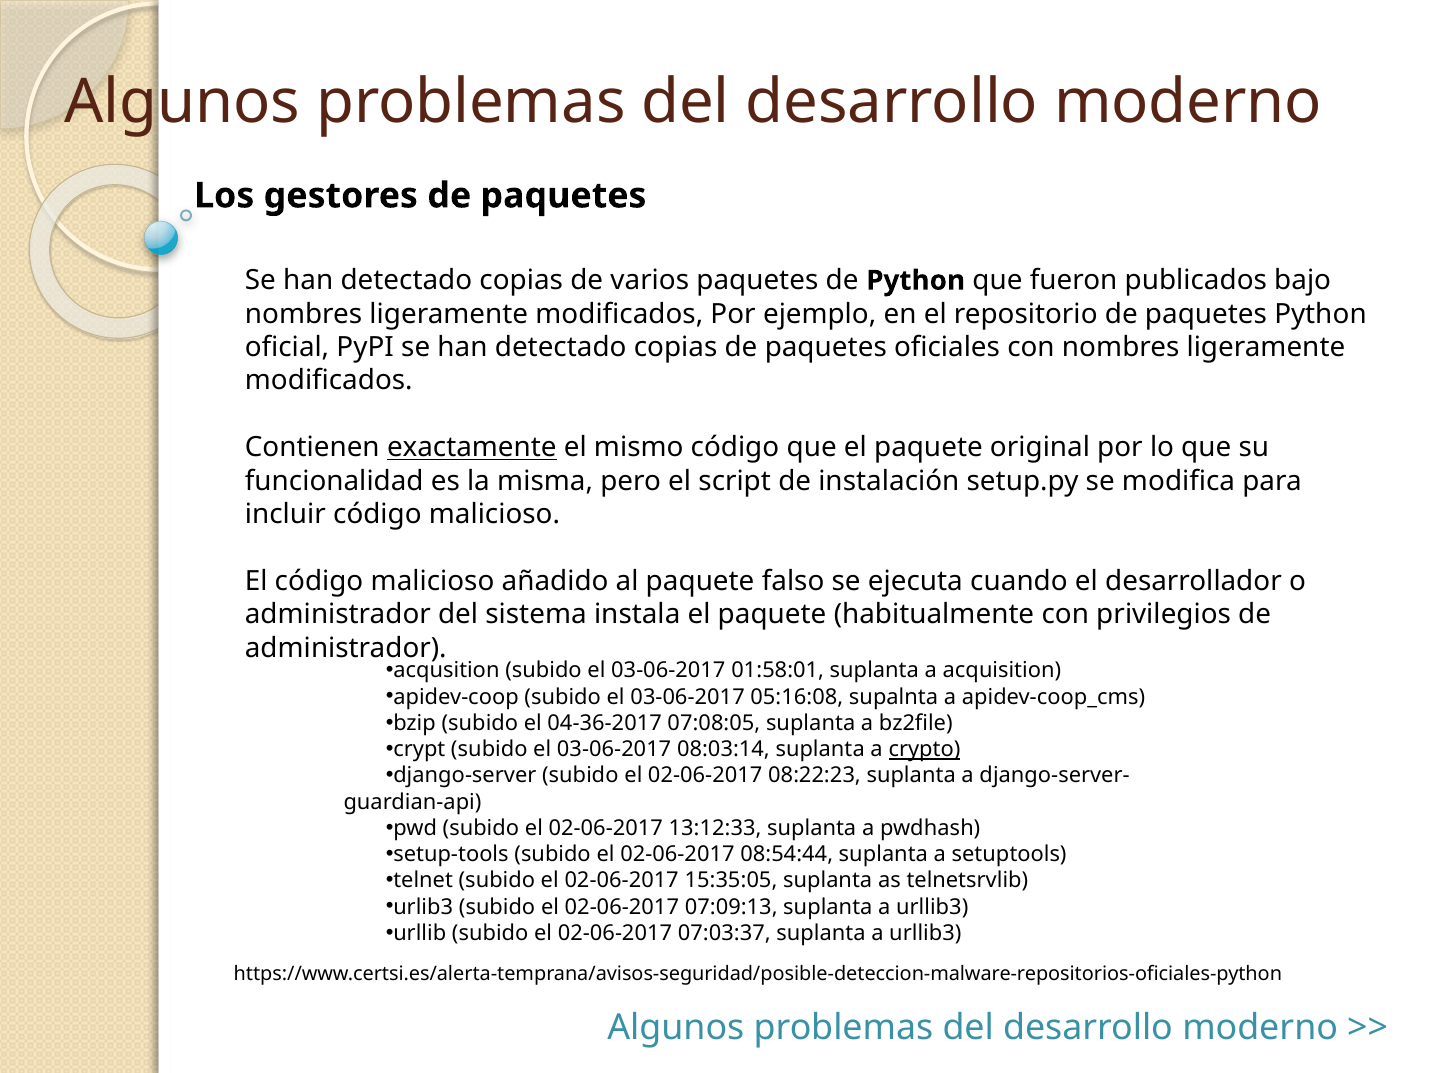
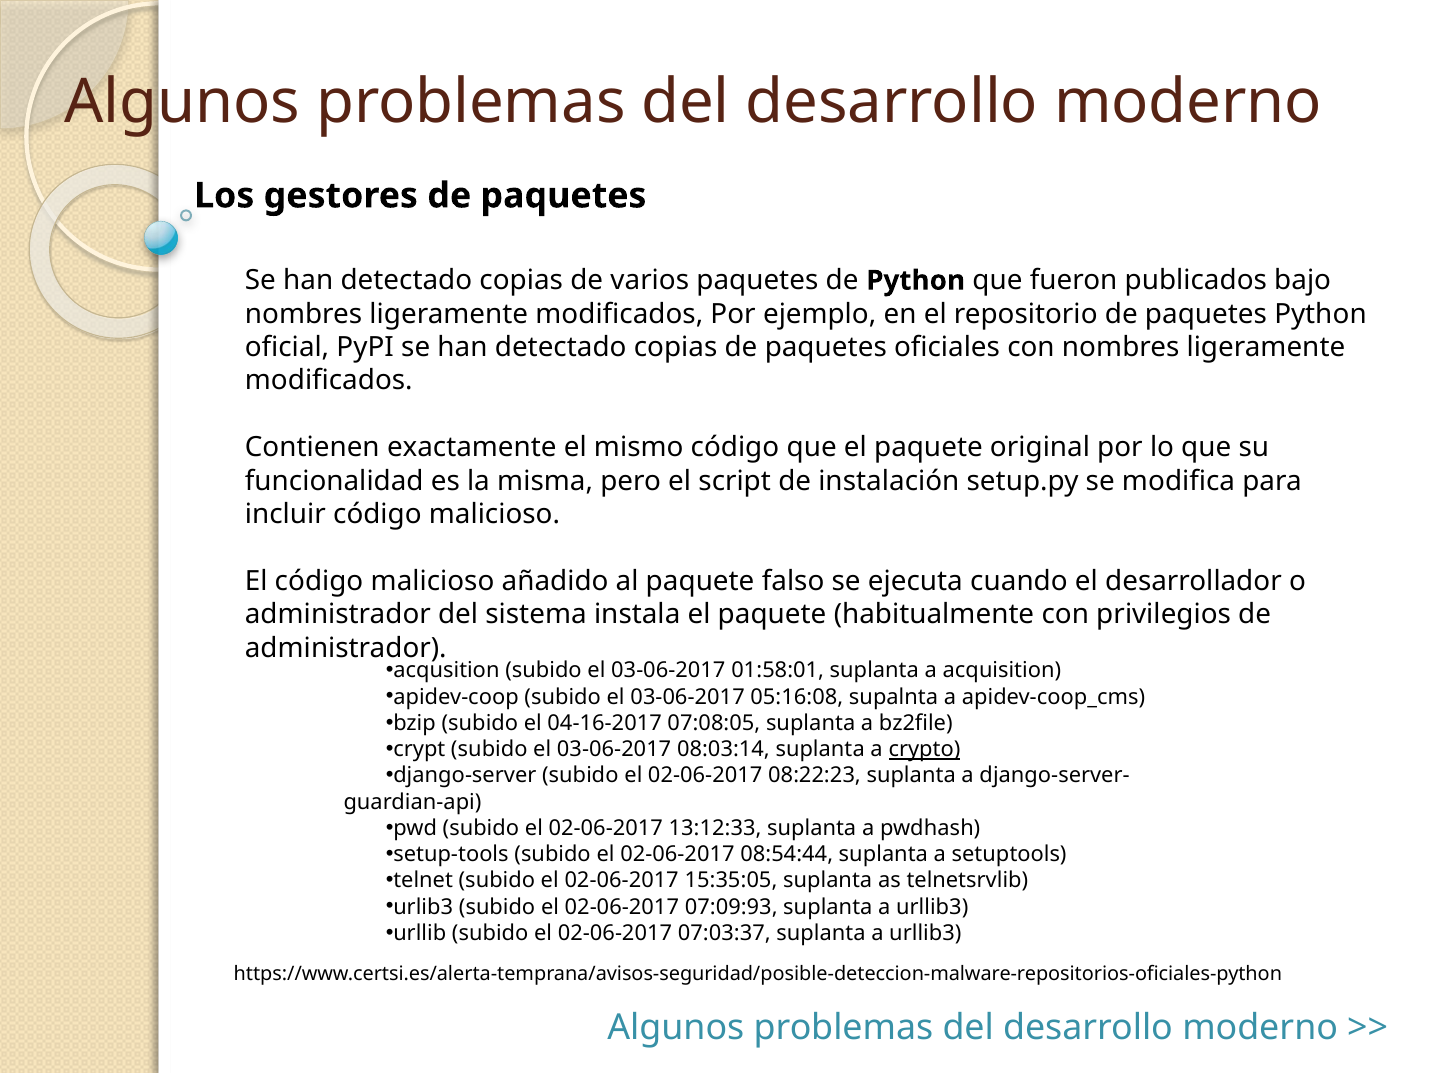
exactamente underline: present -> none
04-36-2017: 04-36-2017 -> 04-16-2017
07:09:13: 07:09:13 -> 07:09:93
